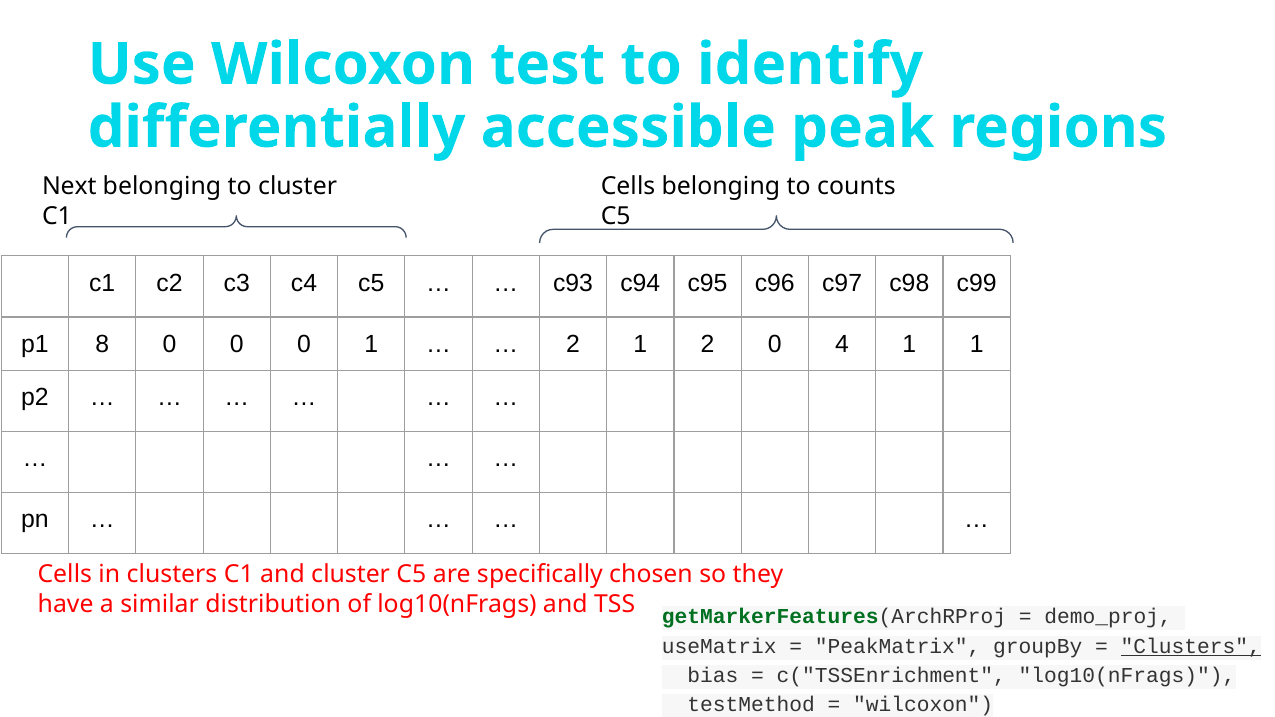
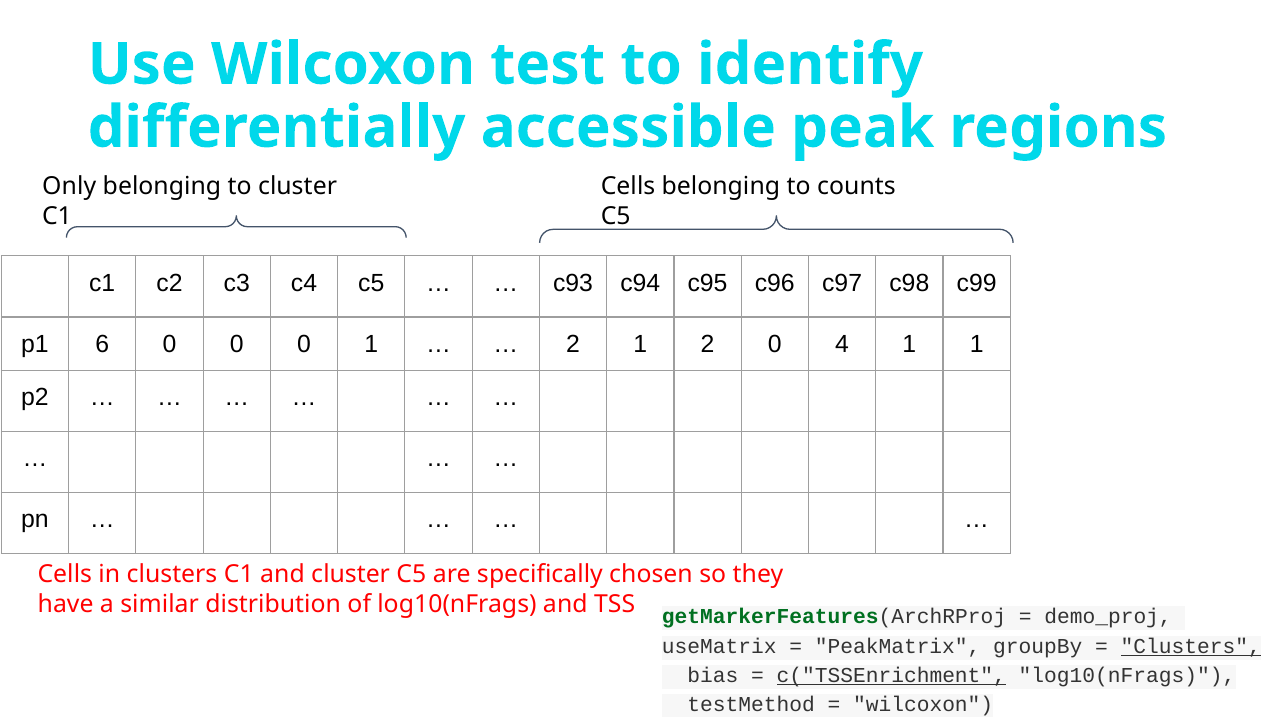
Next: Next -> Only
8: 8 -> 6
c("TSSEnrichment underline: none -> present
